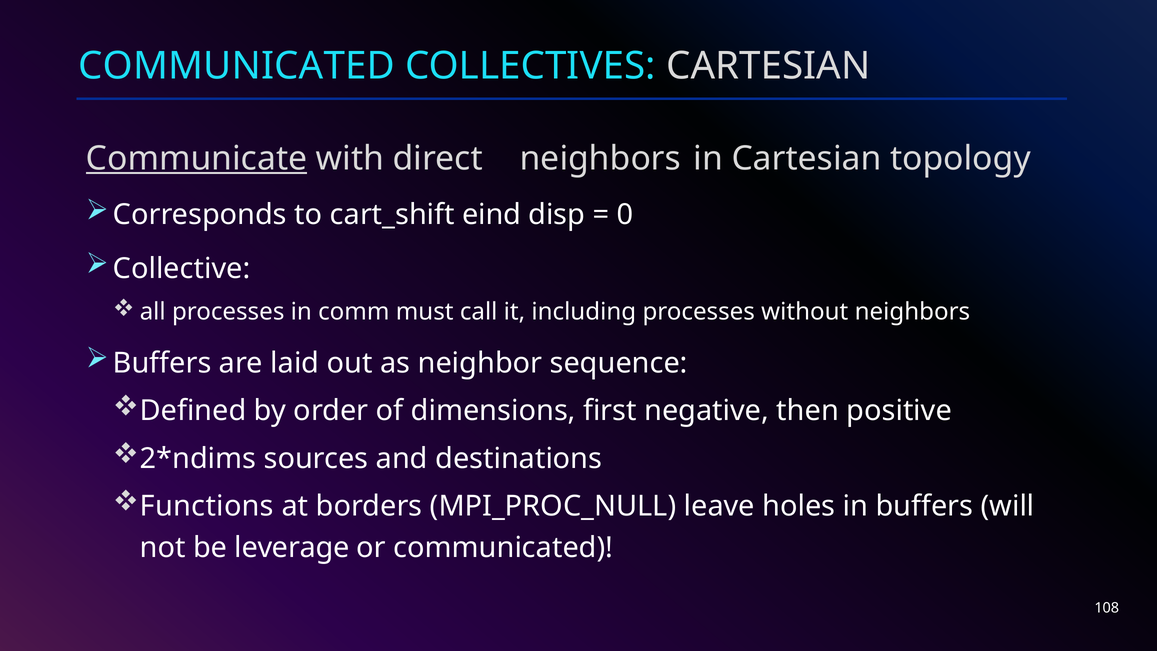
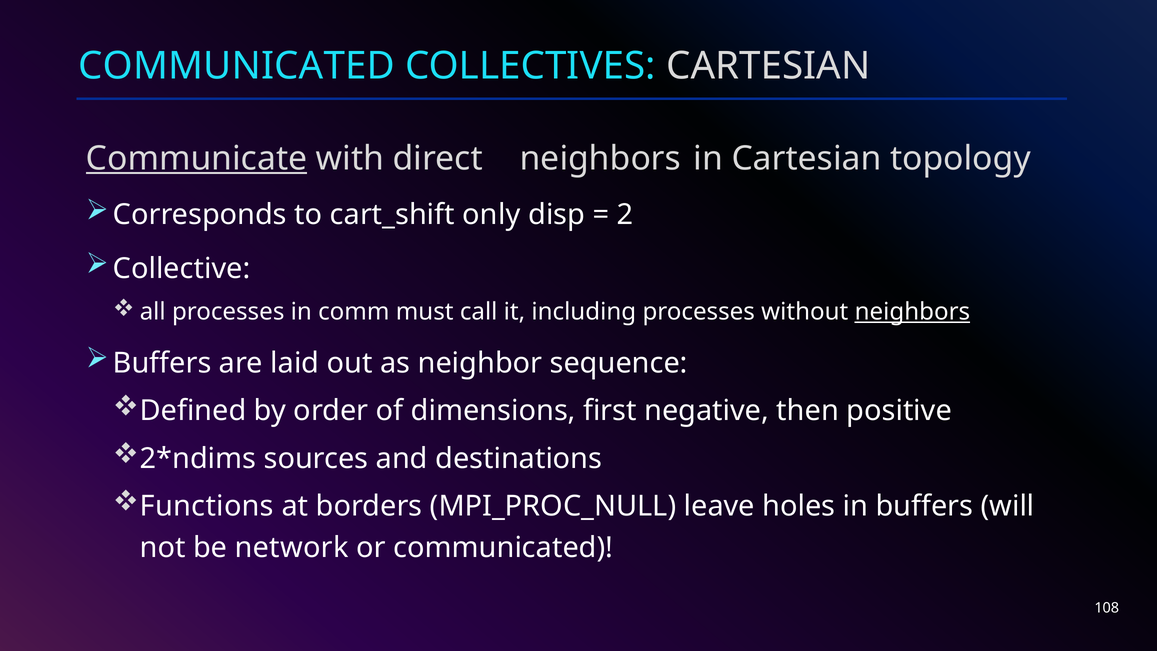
eind: eind -> only
0: 0 -> 2
neighbors at (912, 312) underline: none -> present
leverage: leverage -> network
